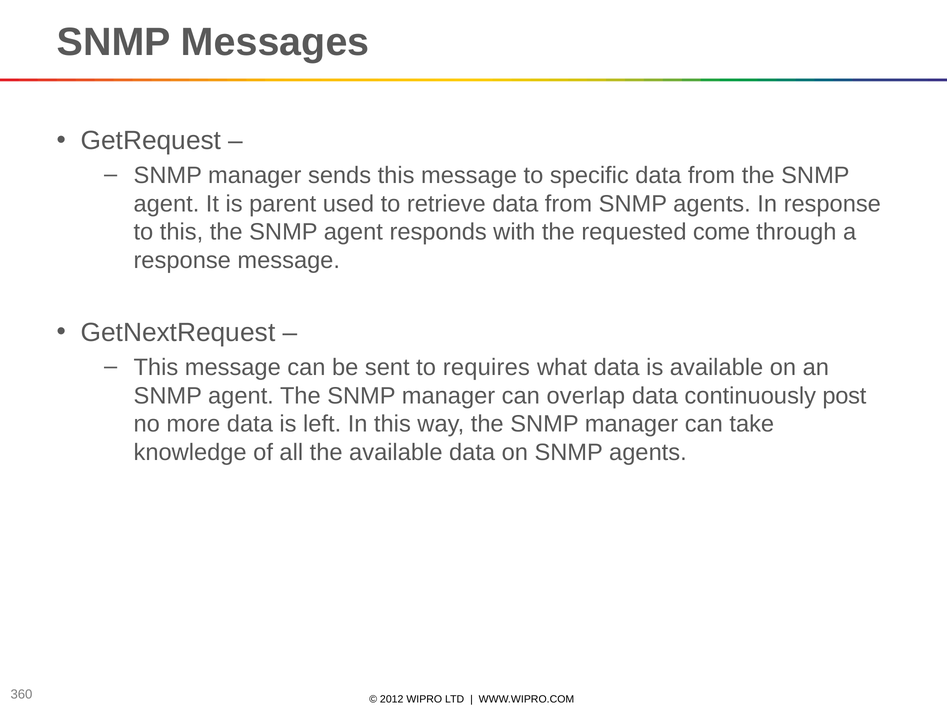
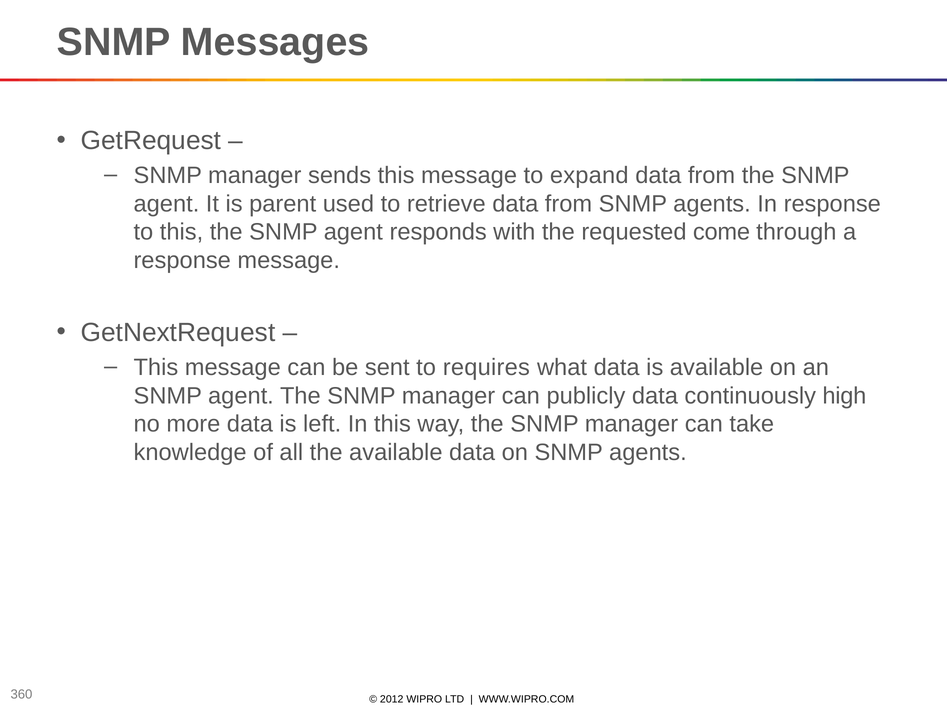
specific: specific -> expand
overlap: overlap -> publicly
post: post -> high
